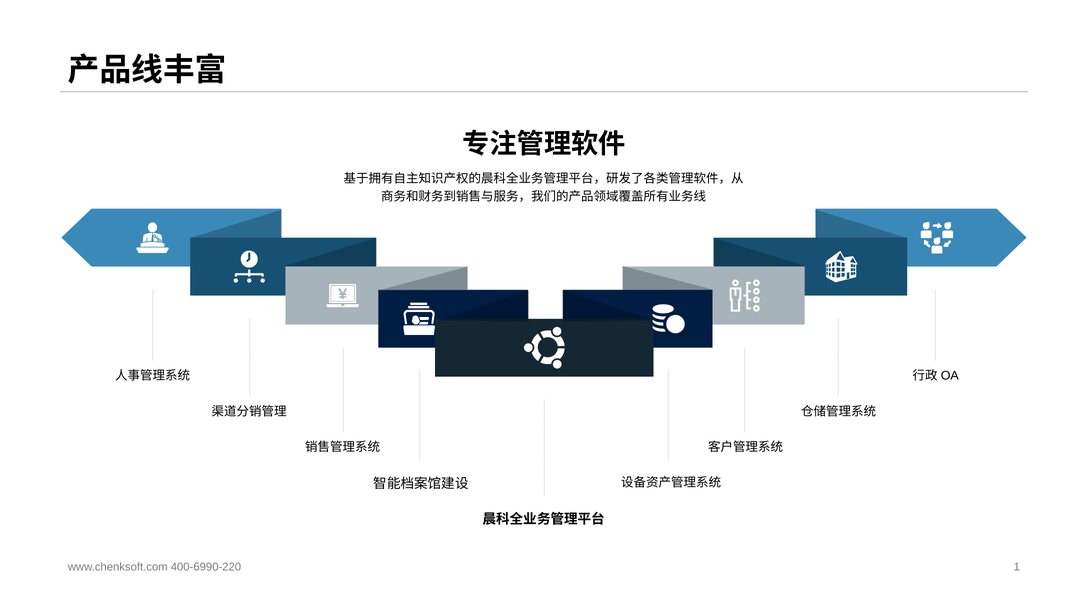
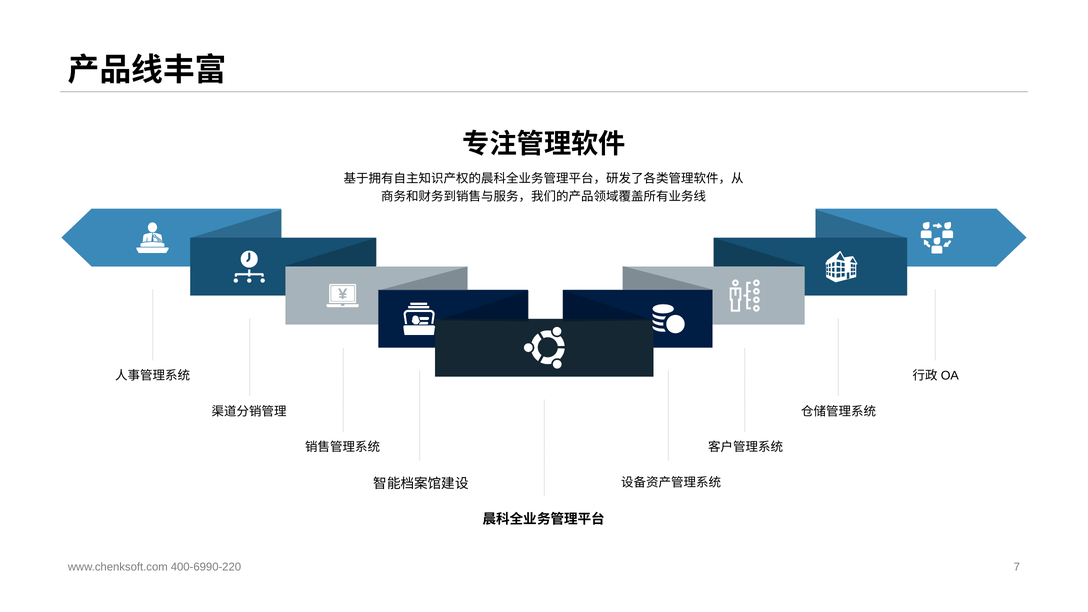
1: 1 -> 7
